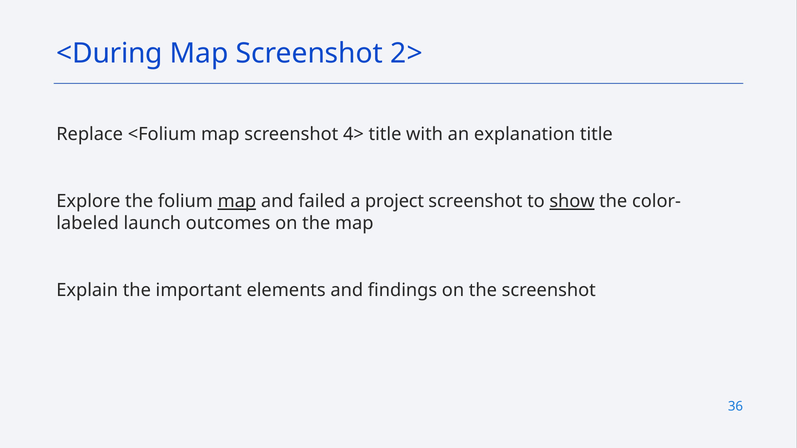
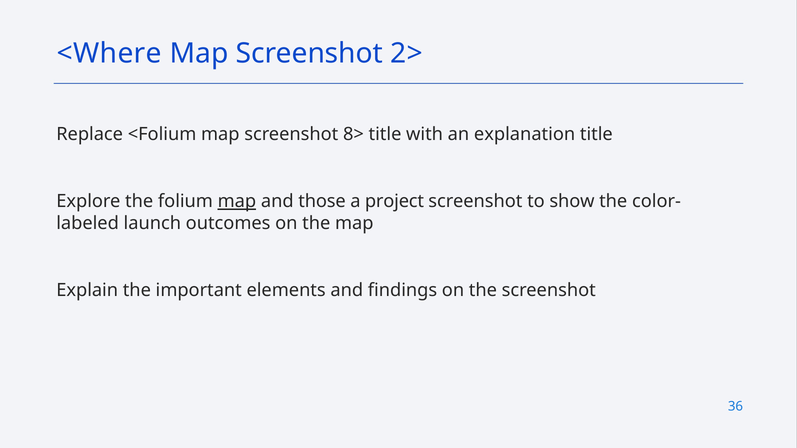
<During: <During -> <Where
4>: 4> -> 8>
failed: failed -> those
show underline: present -> none
